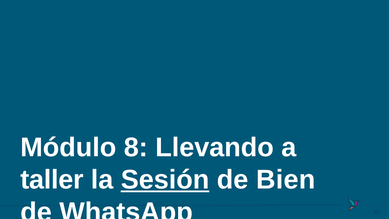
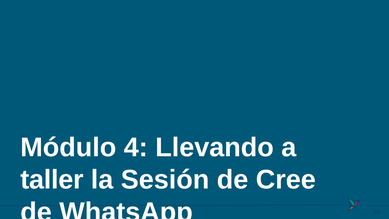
8: 8 -> 4
Sesión underline: present -> none
Bien: Bien -> Cree
